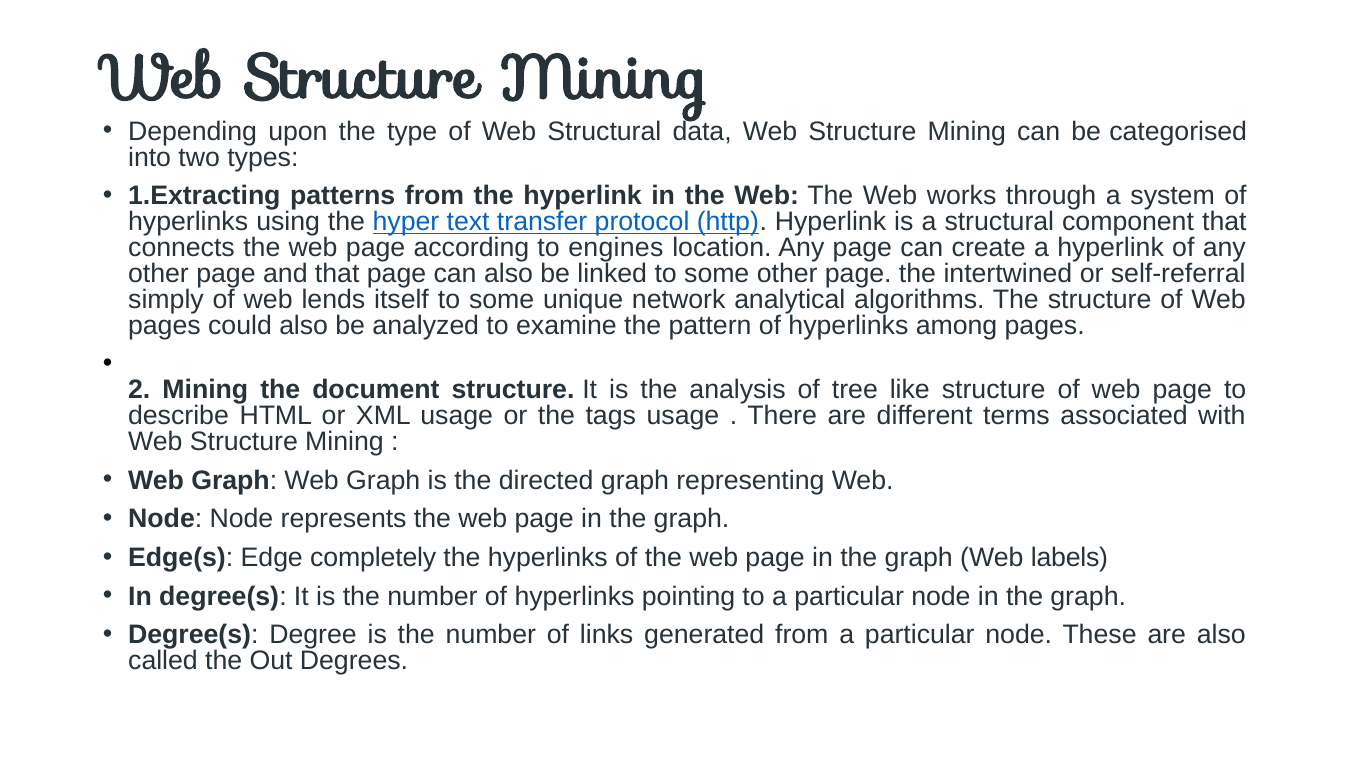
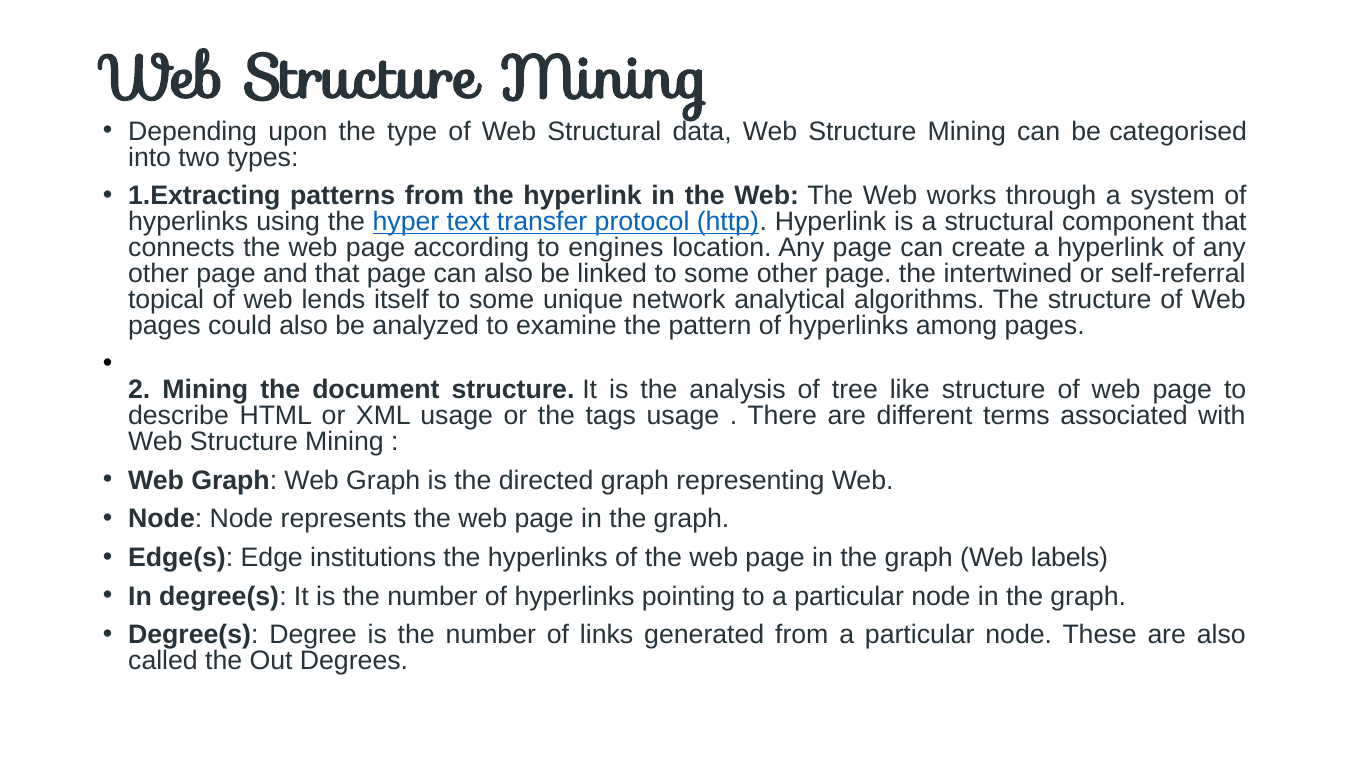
simply: simply -> topical
completely: completely -> institutions
